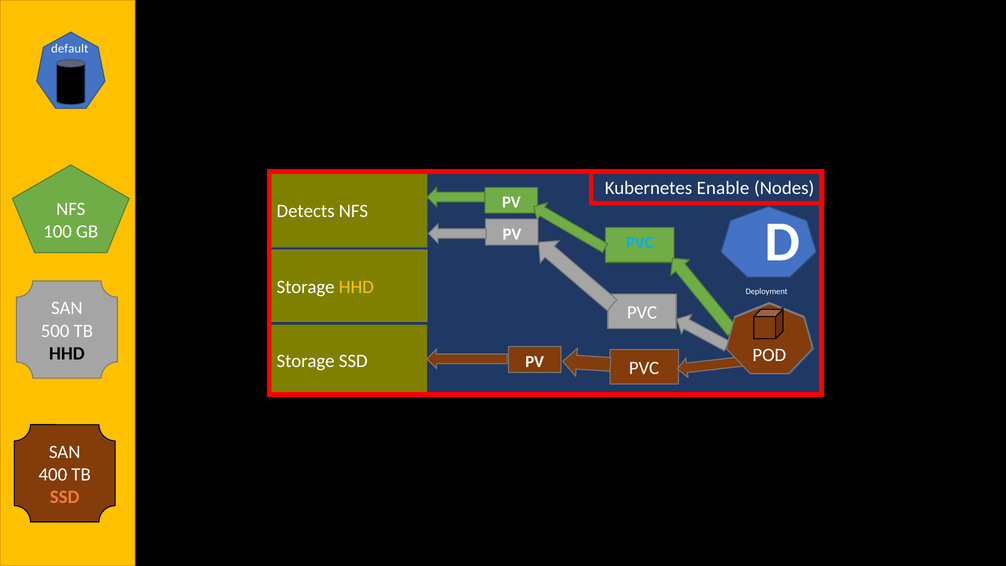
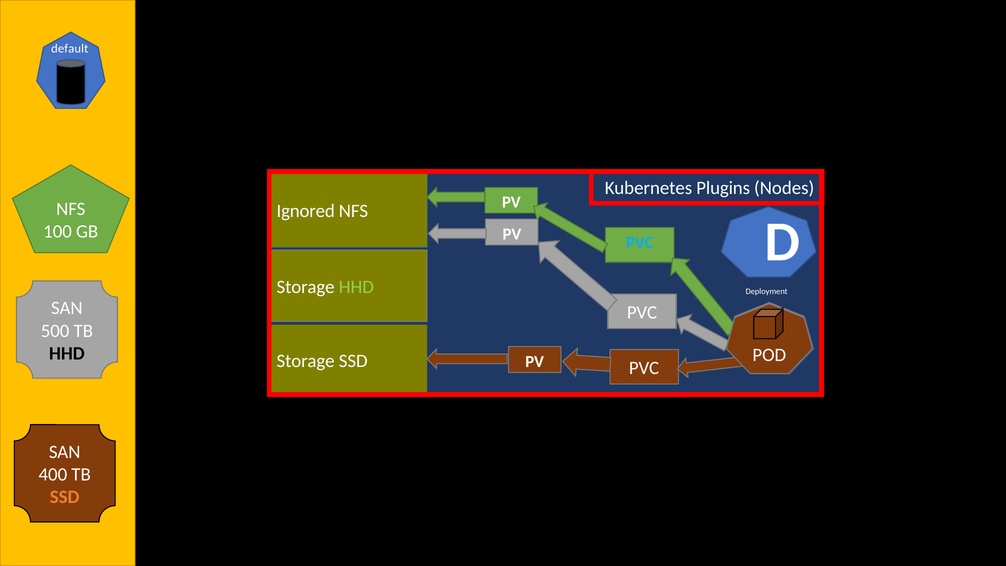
Enable: Enable -> Plugins
Detects: Detects -> Ignored
HHD at (356, 287) colour: yellow -> light green
